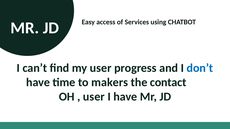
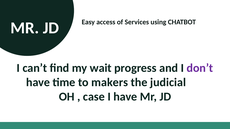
my user: user -> wait
don’t colour: blue -> purple
contact: contact -> judicial
user at (94, 97): user -> case
